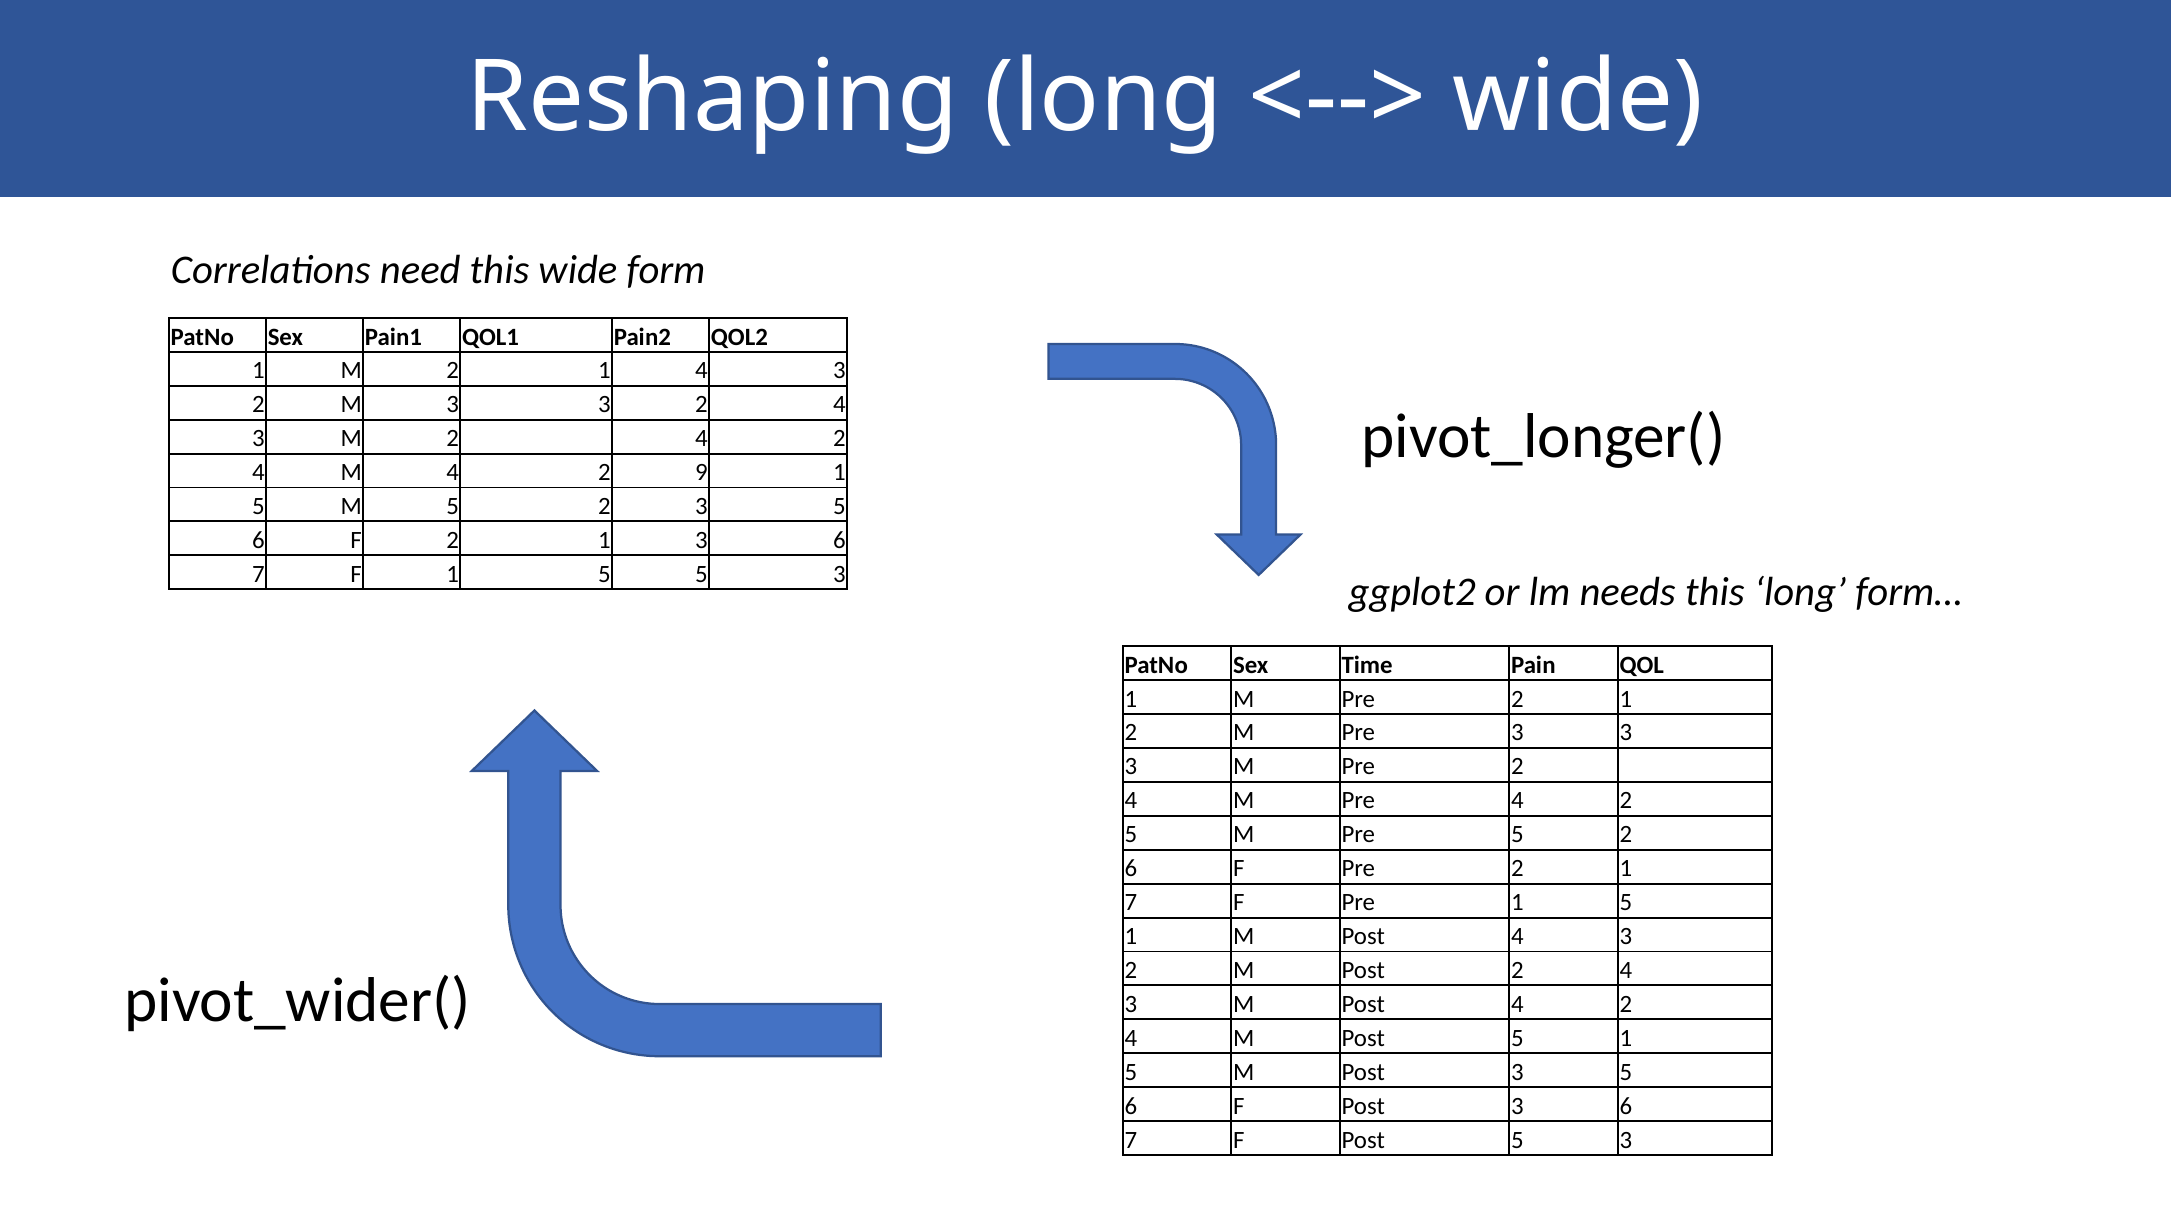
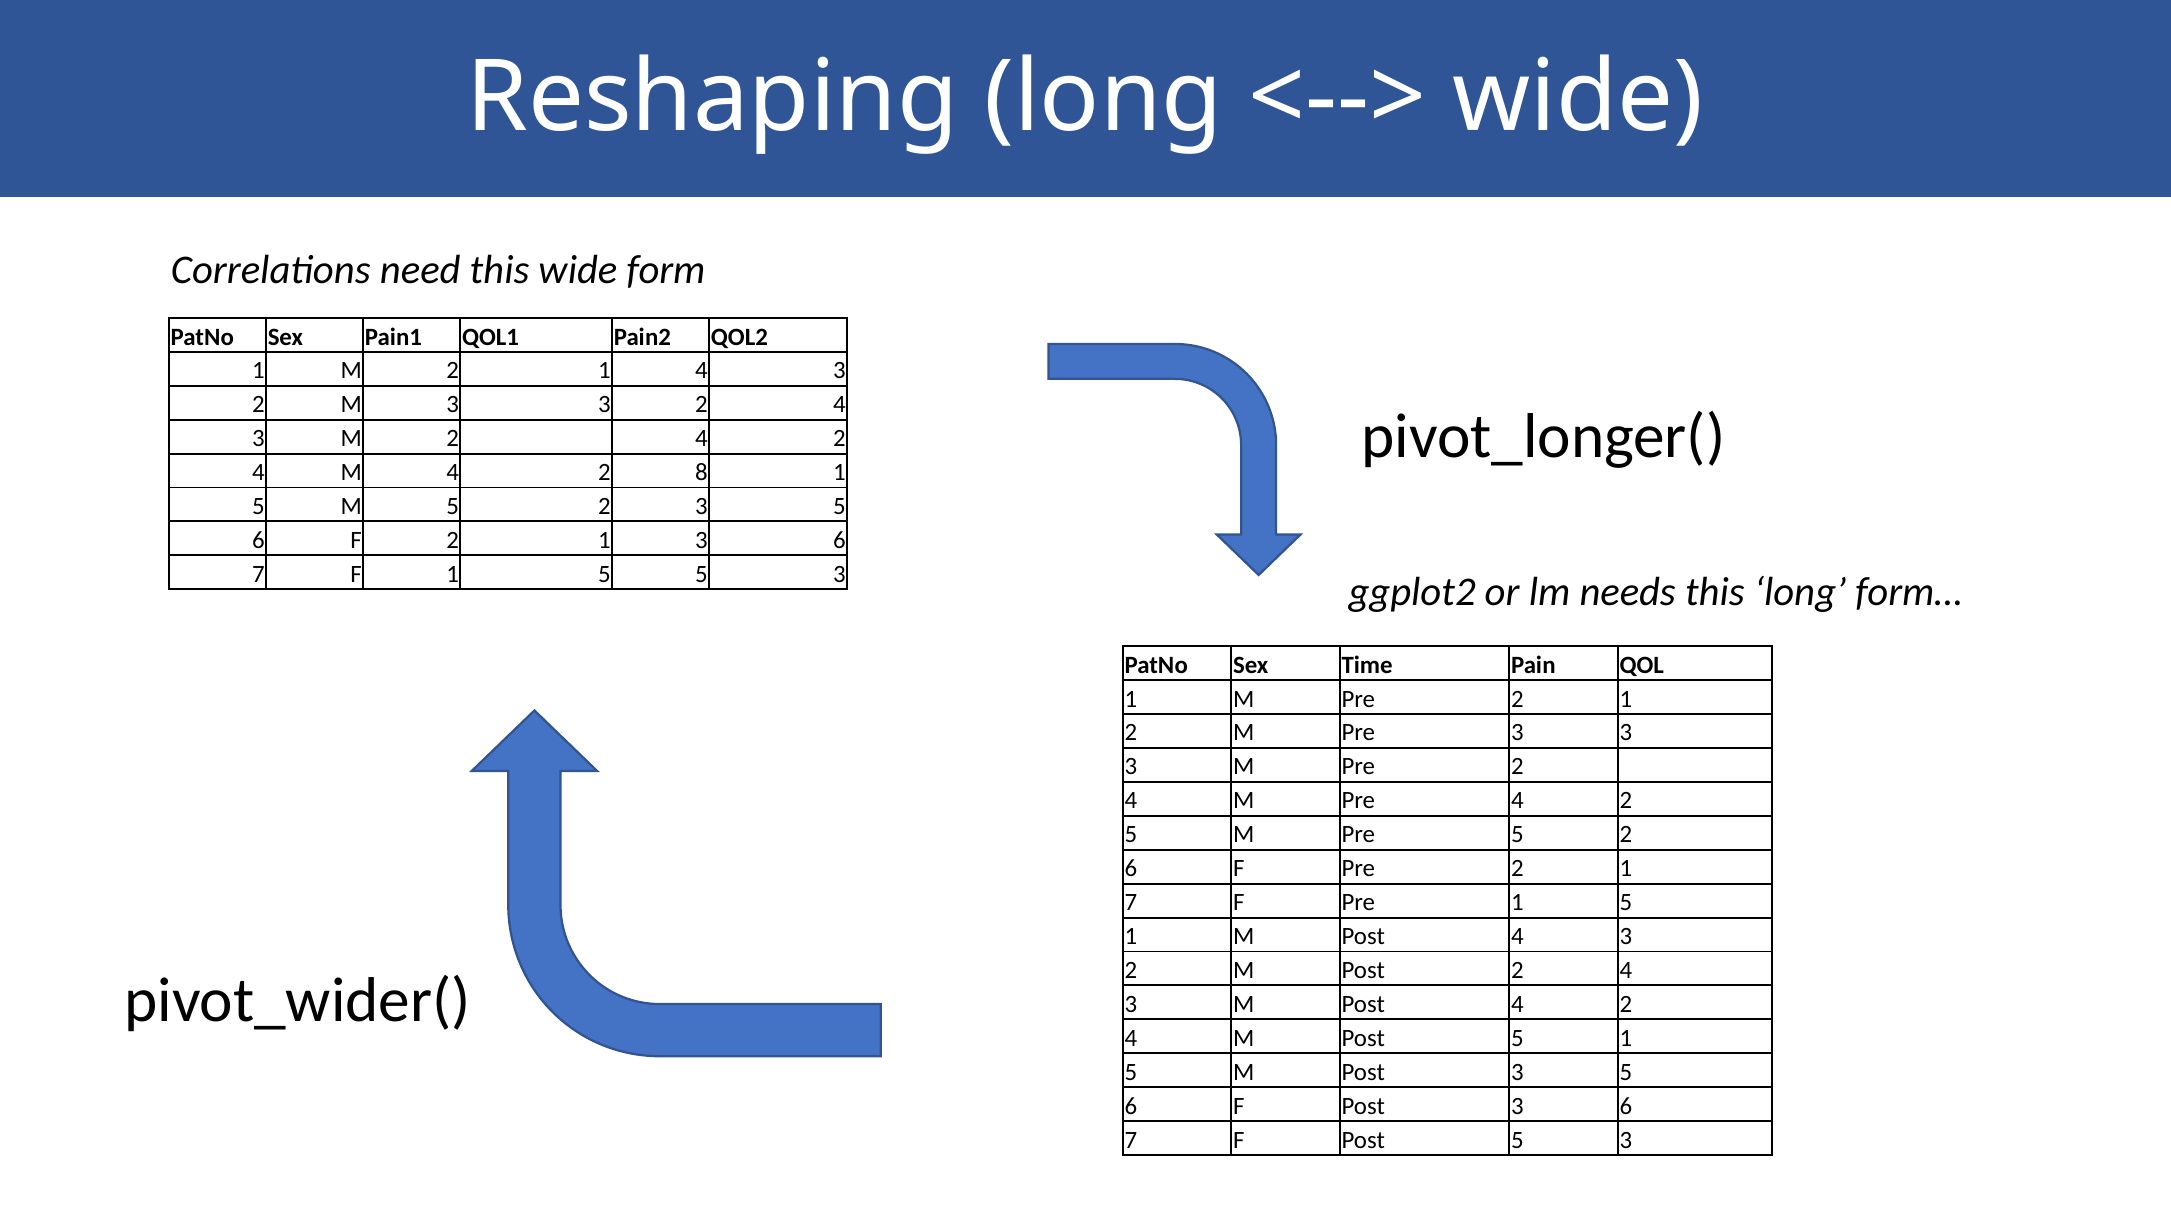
9: 9 -> 8
